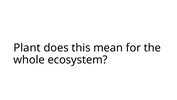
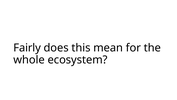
Plant: Plant -> Fairly
